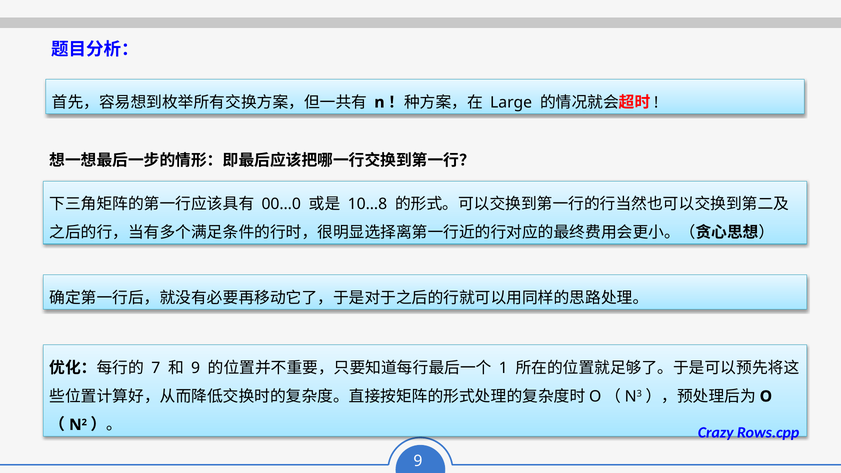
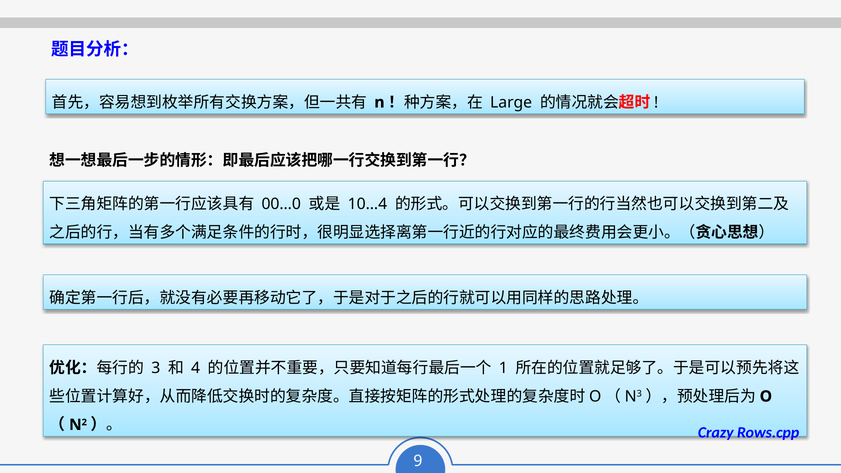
10…8: 10…8 -> 10…4
7: 7 -> 3
9 at (196, 368): 9 -> 4
